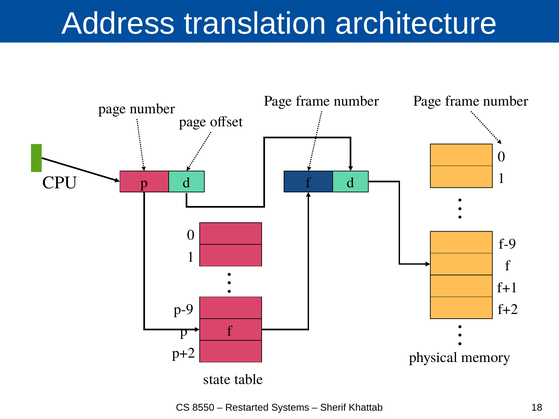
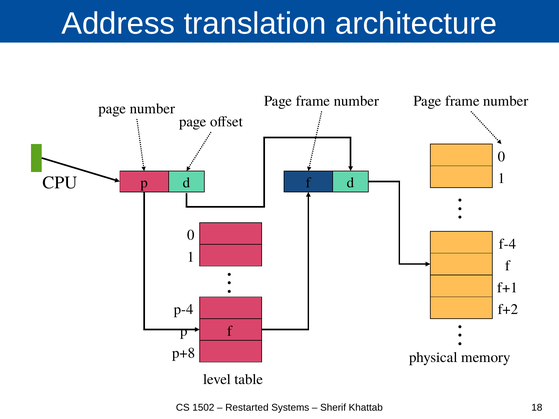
f-9: f-9 -> f-4
p-9: p-9 -> p-4
p+2: p+2 -> p+8
state: state -> level
8550: 8550 -> 1502
